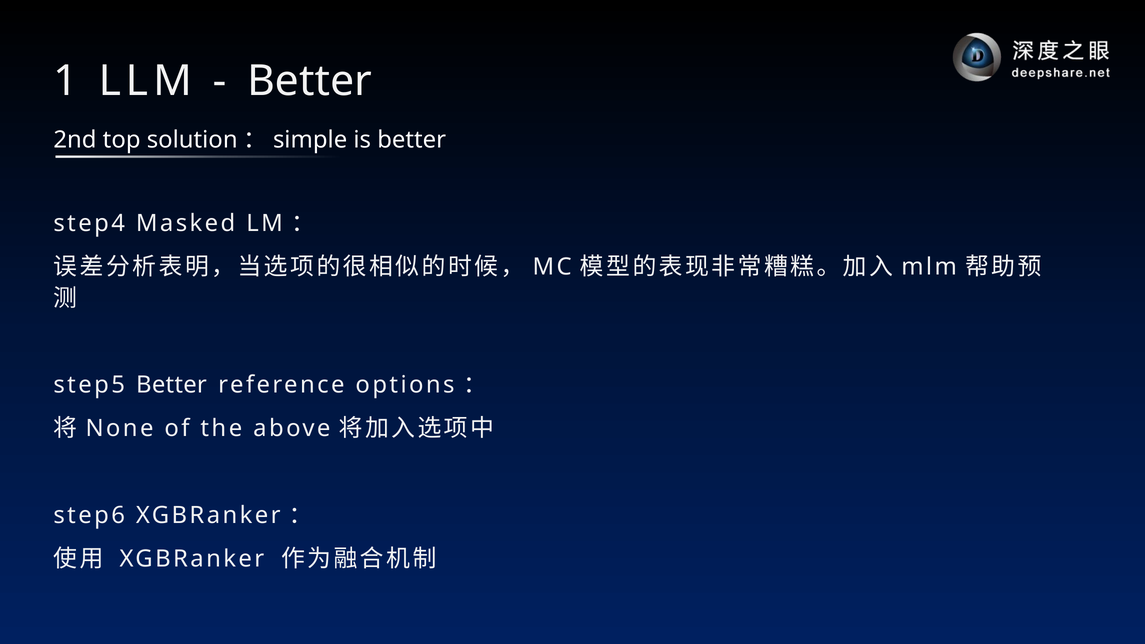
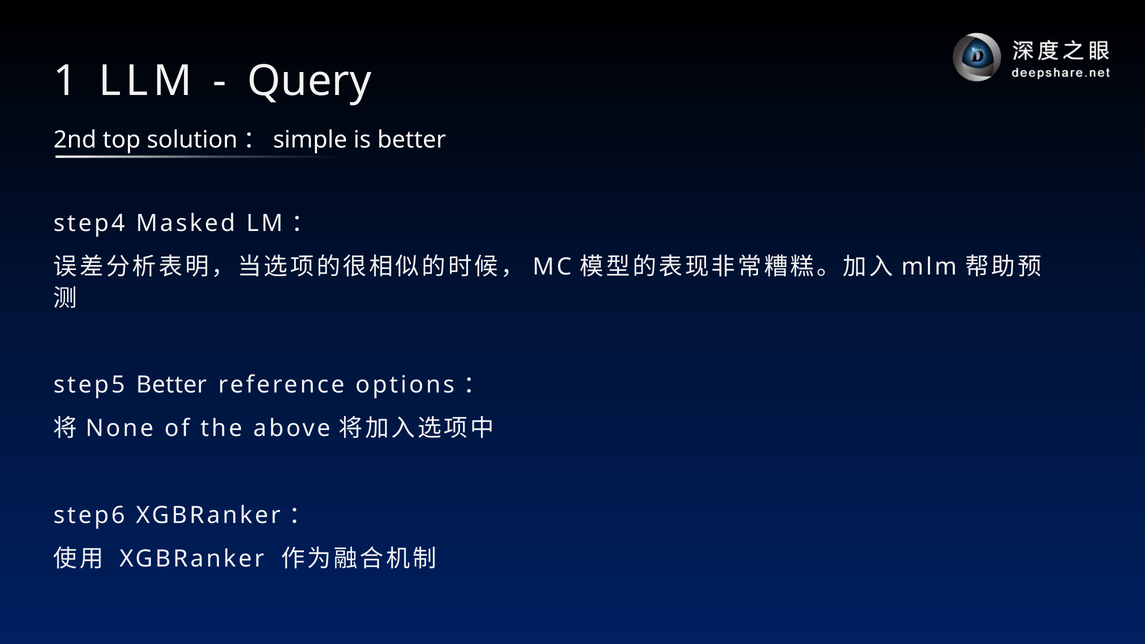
Better at (310, 81): Better -> Query
